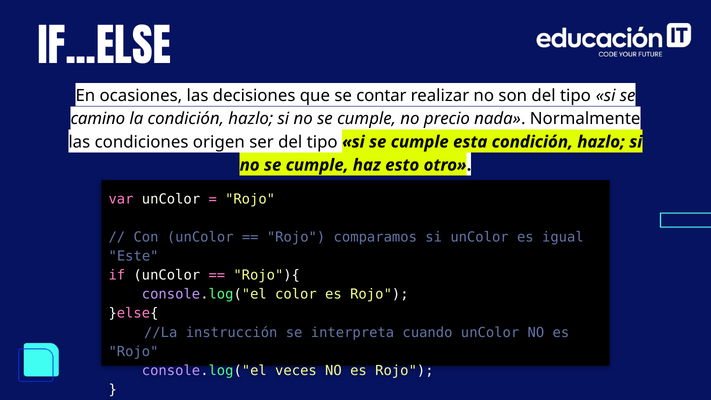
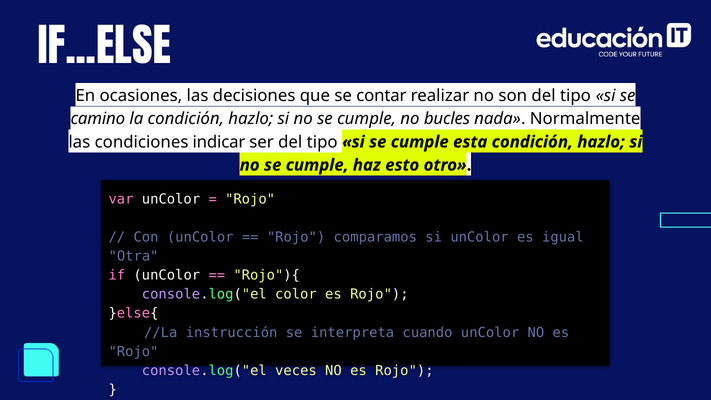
precio: precio -> bucles
origen: origen -> indicar
Este: Este -> Otra
